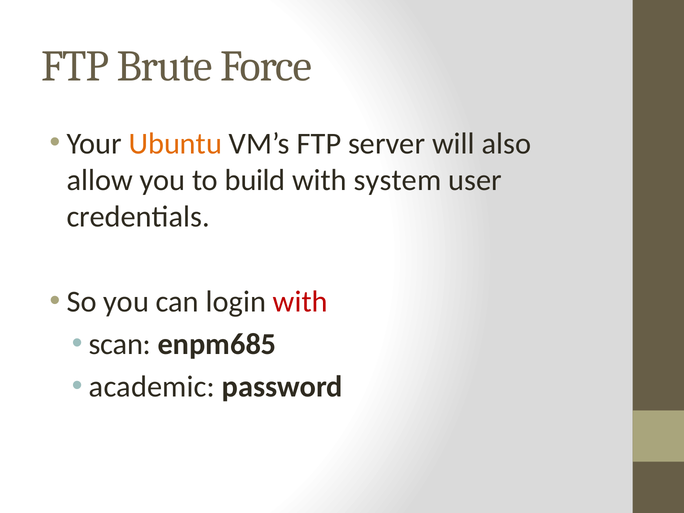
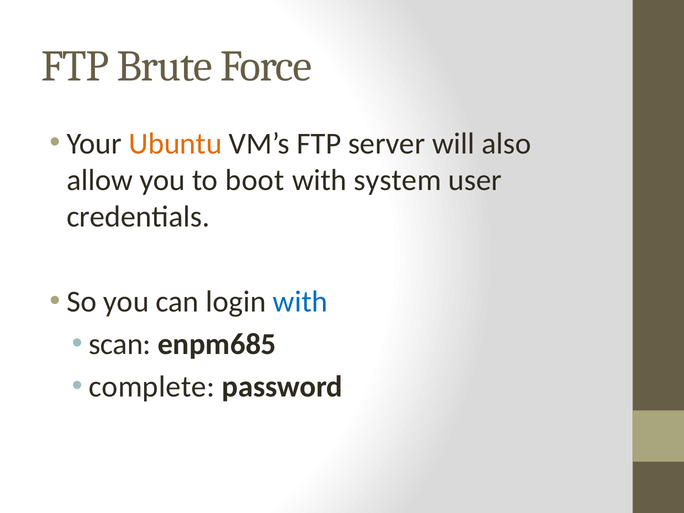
build: build -> boot
with at (300, 302) colour: red -> blue
academic: academic -> complete
